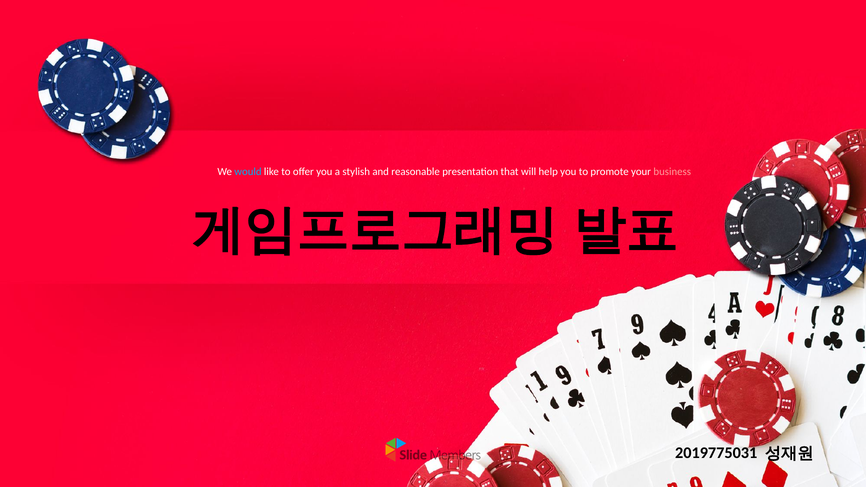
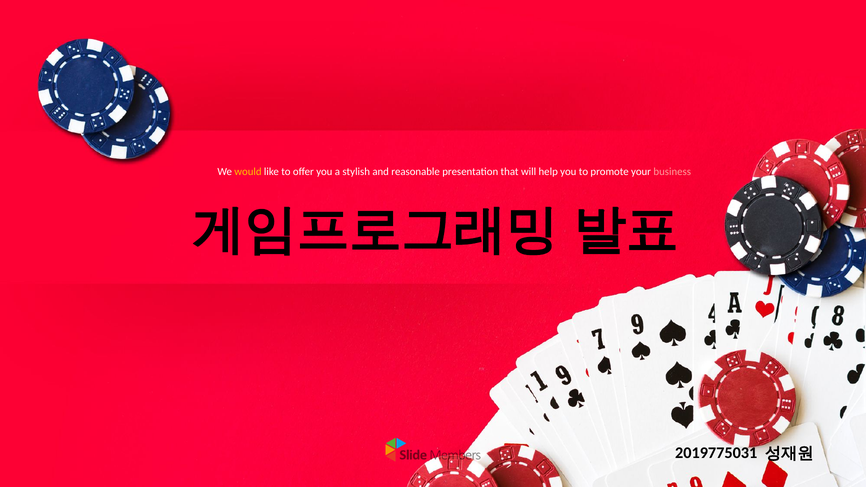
would colour: light blue -> yellow
